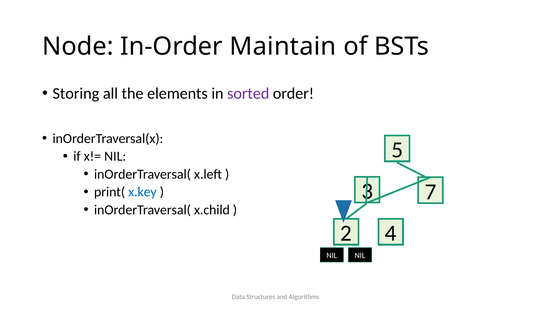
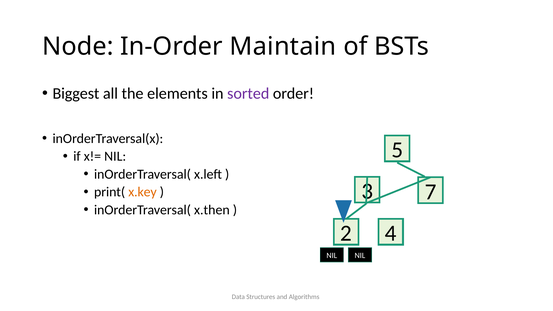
Storing: Storing -> Biggest
x.key colour: blue -> orange
x.child: x.child -> x.then
